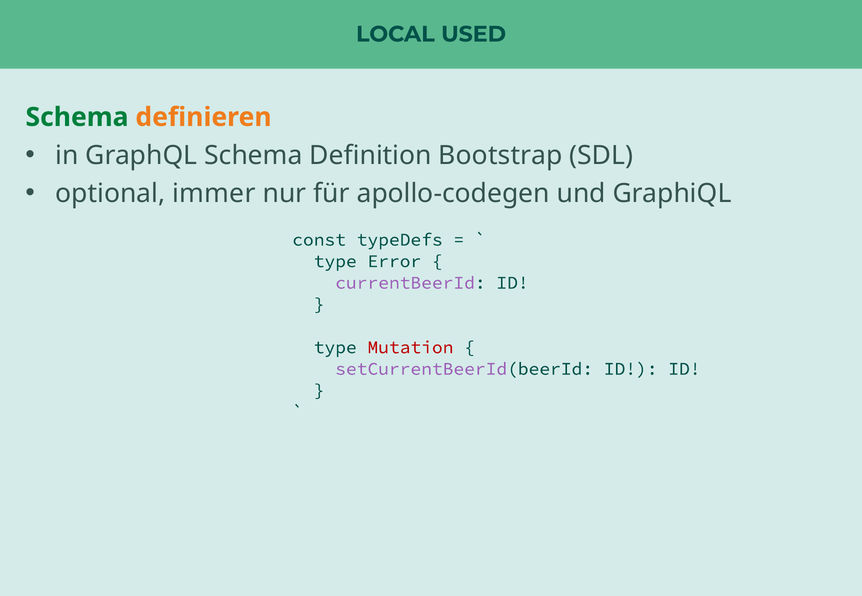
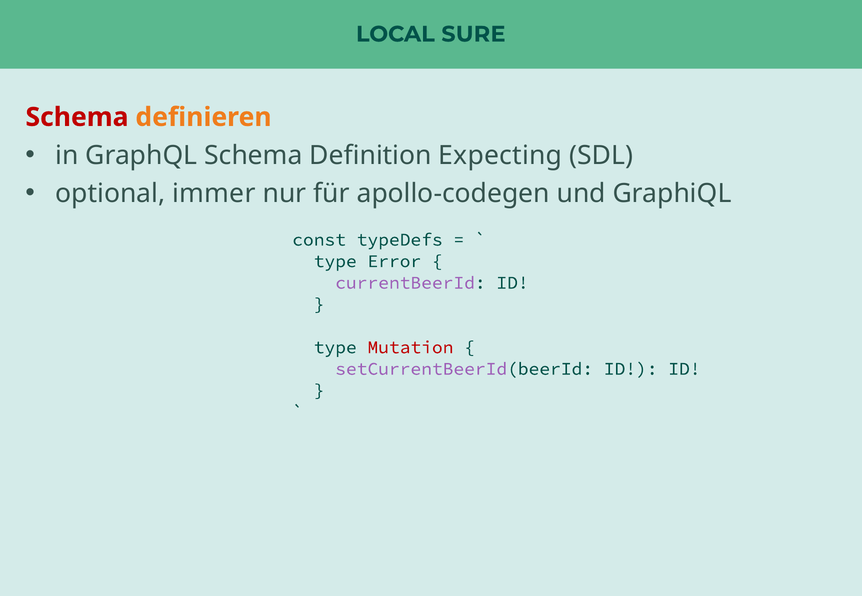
USED: USED -> SURE
Schema at (77, 117) colour: green -> red
Bootstrap: Bootstrap -> Expecting
